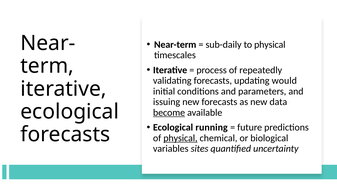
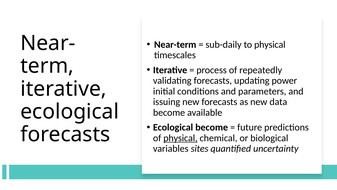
would: would -> power
become at (169, 112) underline: present -> none
Ecological running: running -> become
